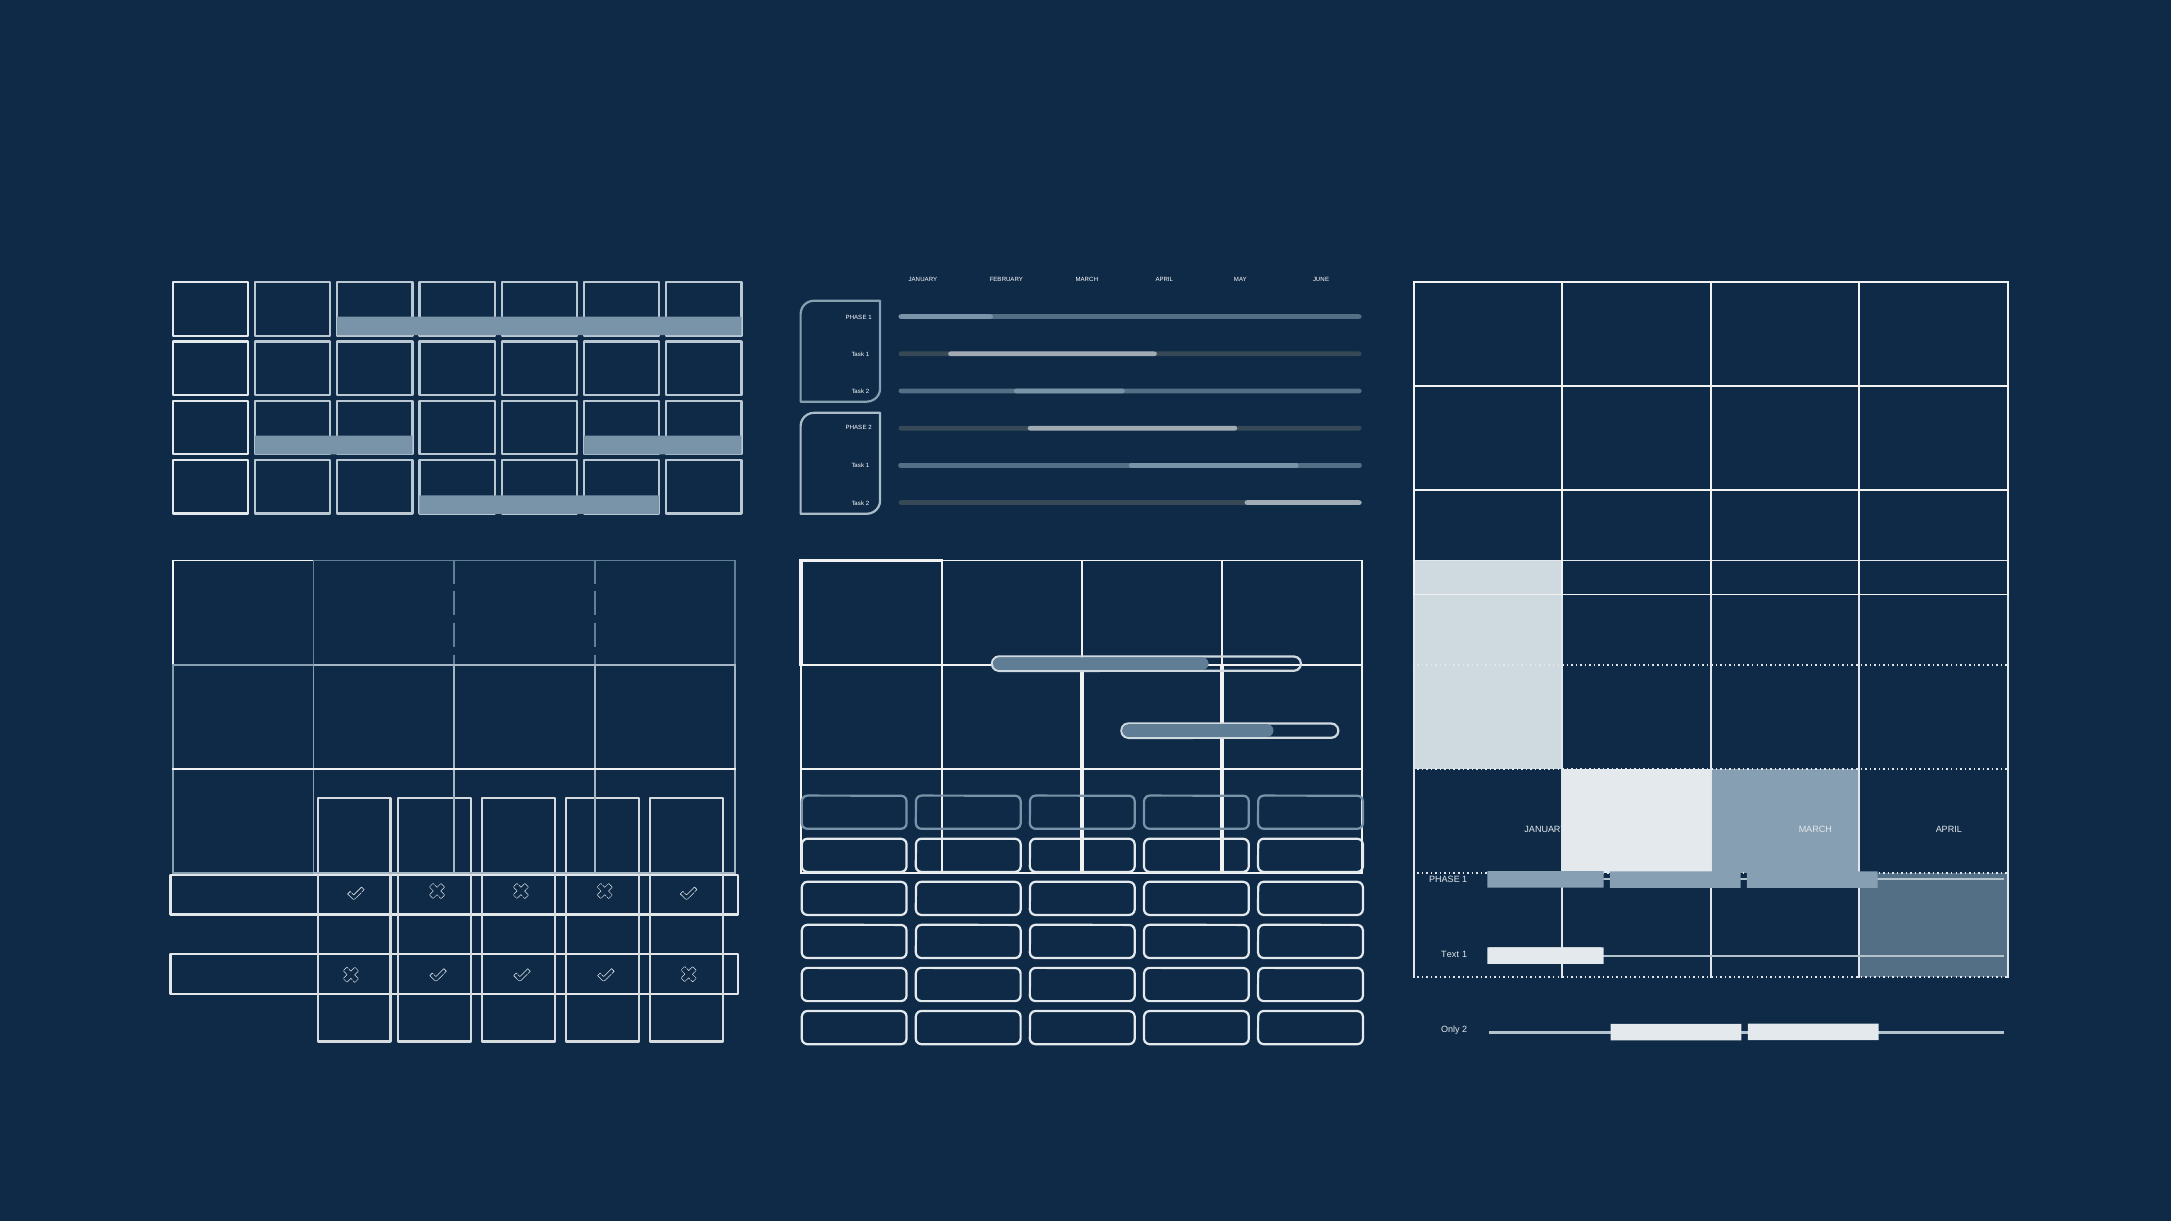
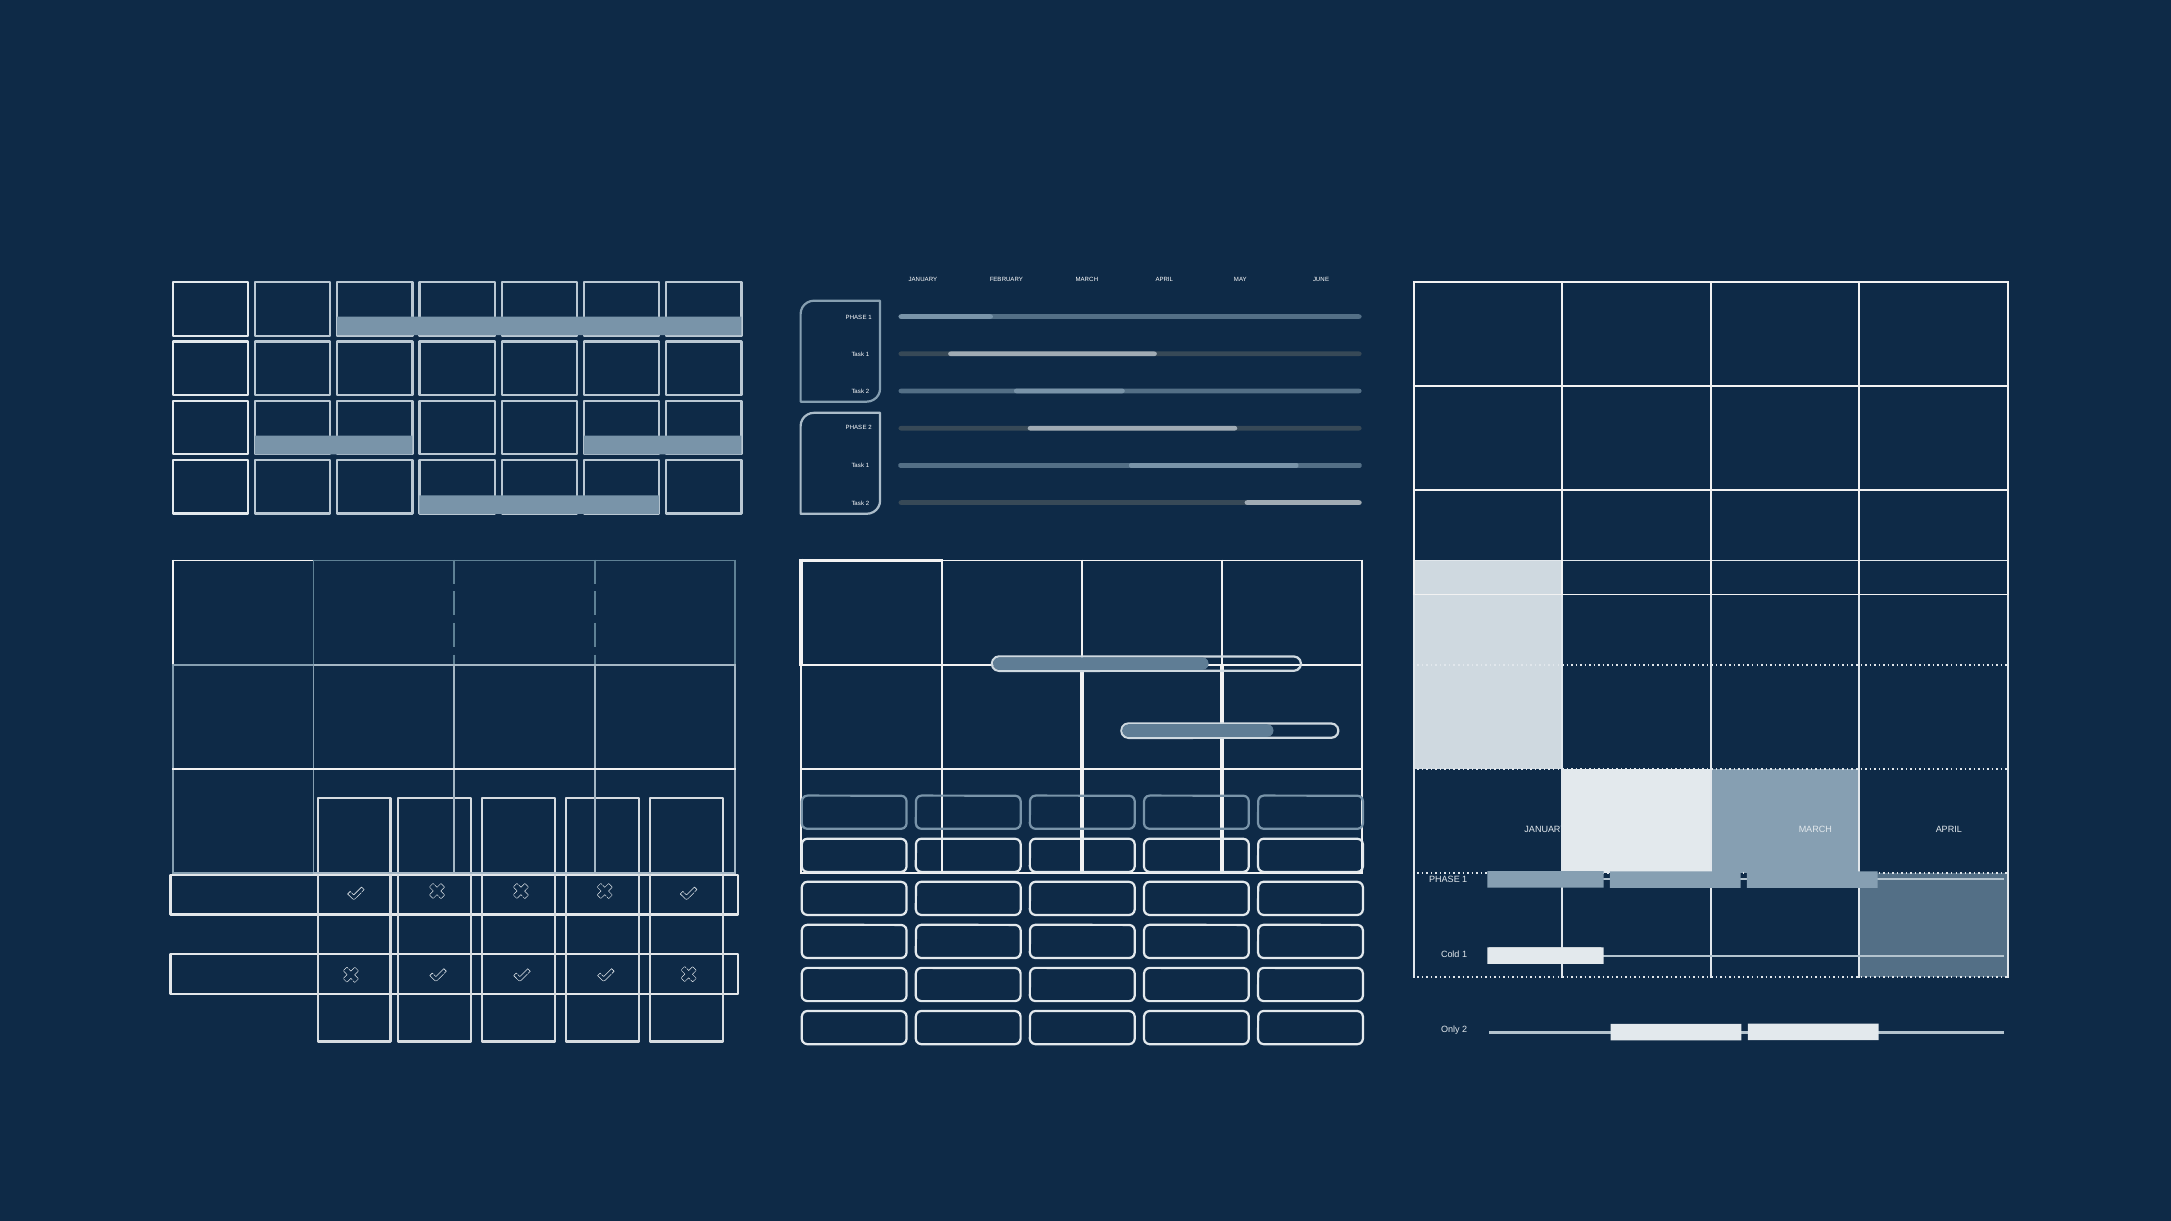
Text: Text -> Cold
